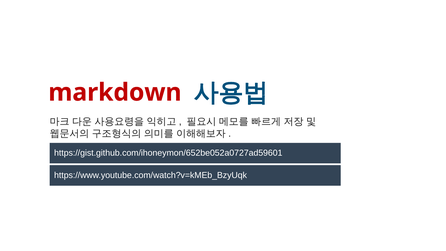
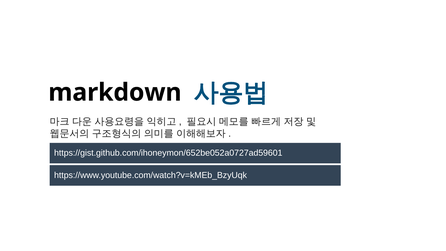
markdown colour: red -> black
